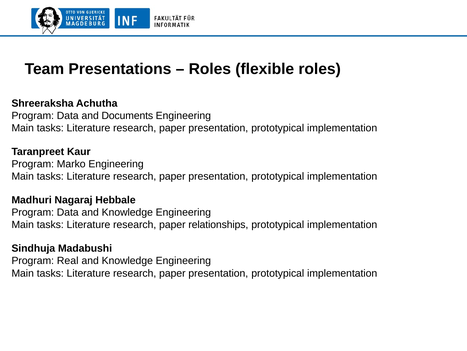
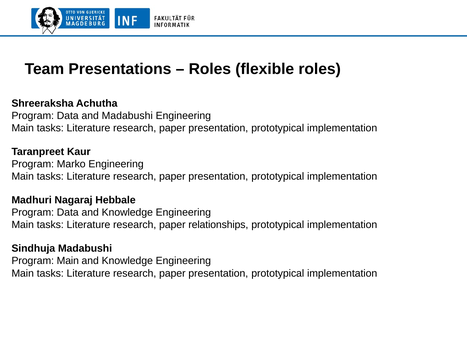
and Documents: Documents -> Madabushi
Program Real: Real -> Main
